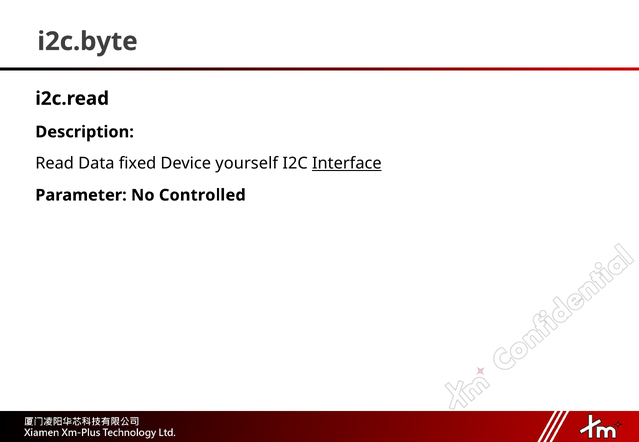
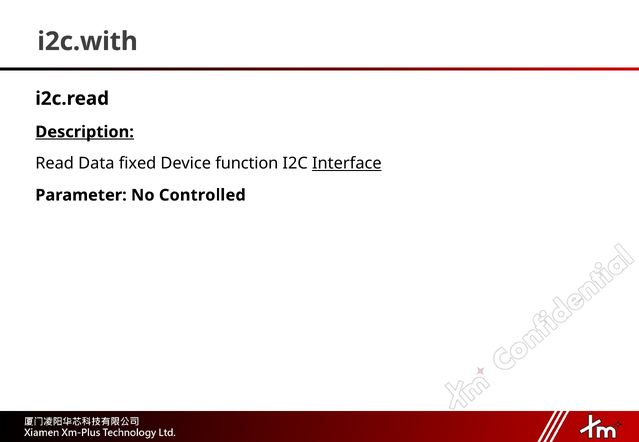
i2c.byte: i2c.byte -> i2c.with
Description underline: none -> present
yourself: yourself -> function
